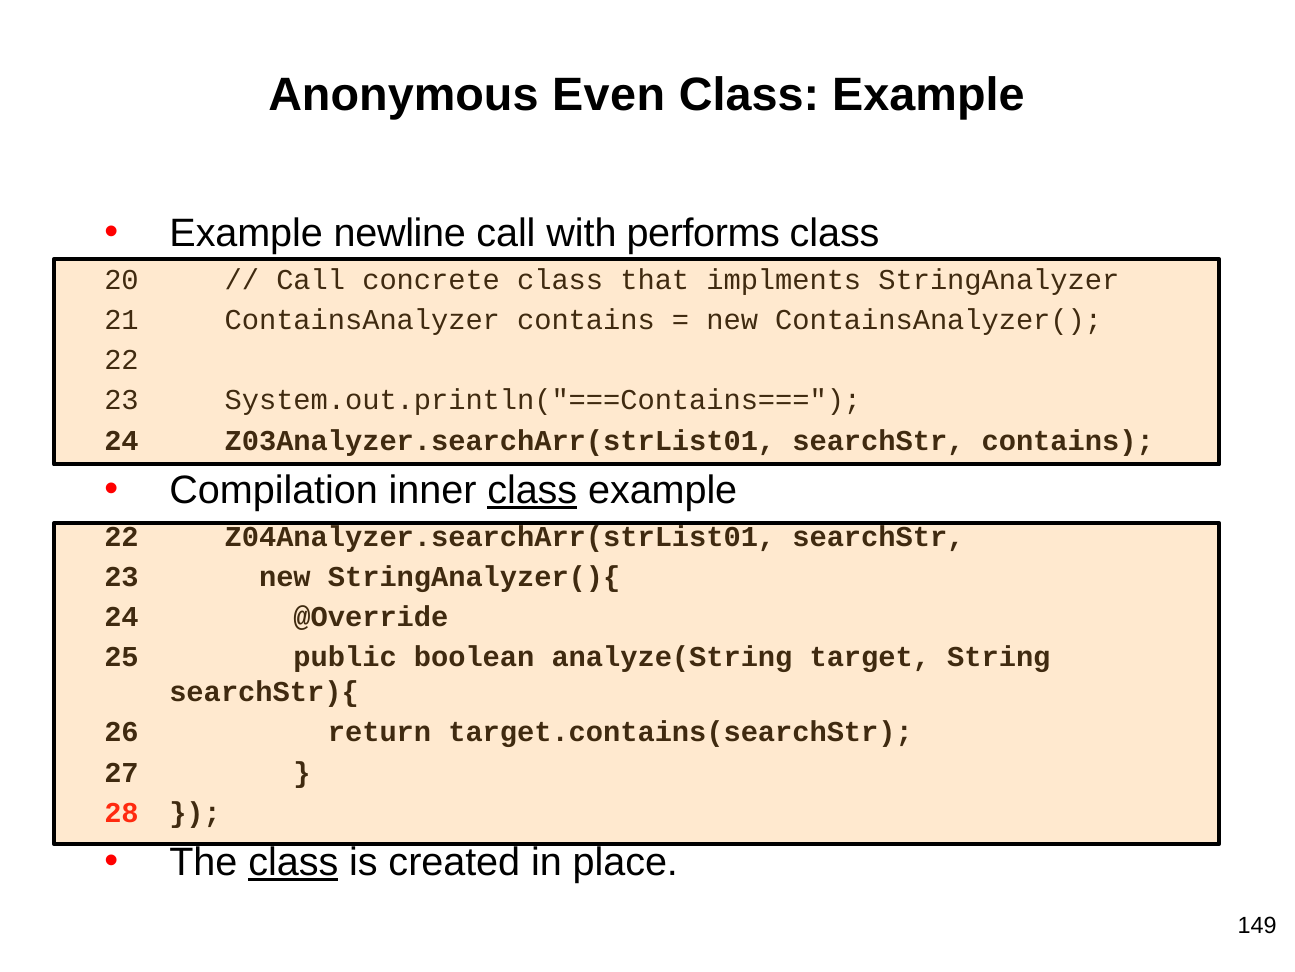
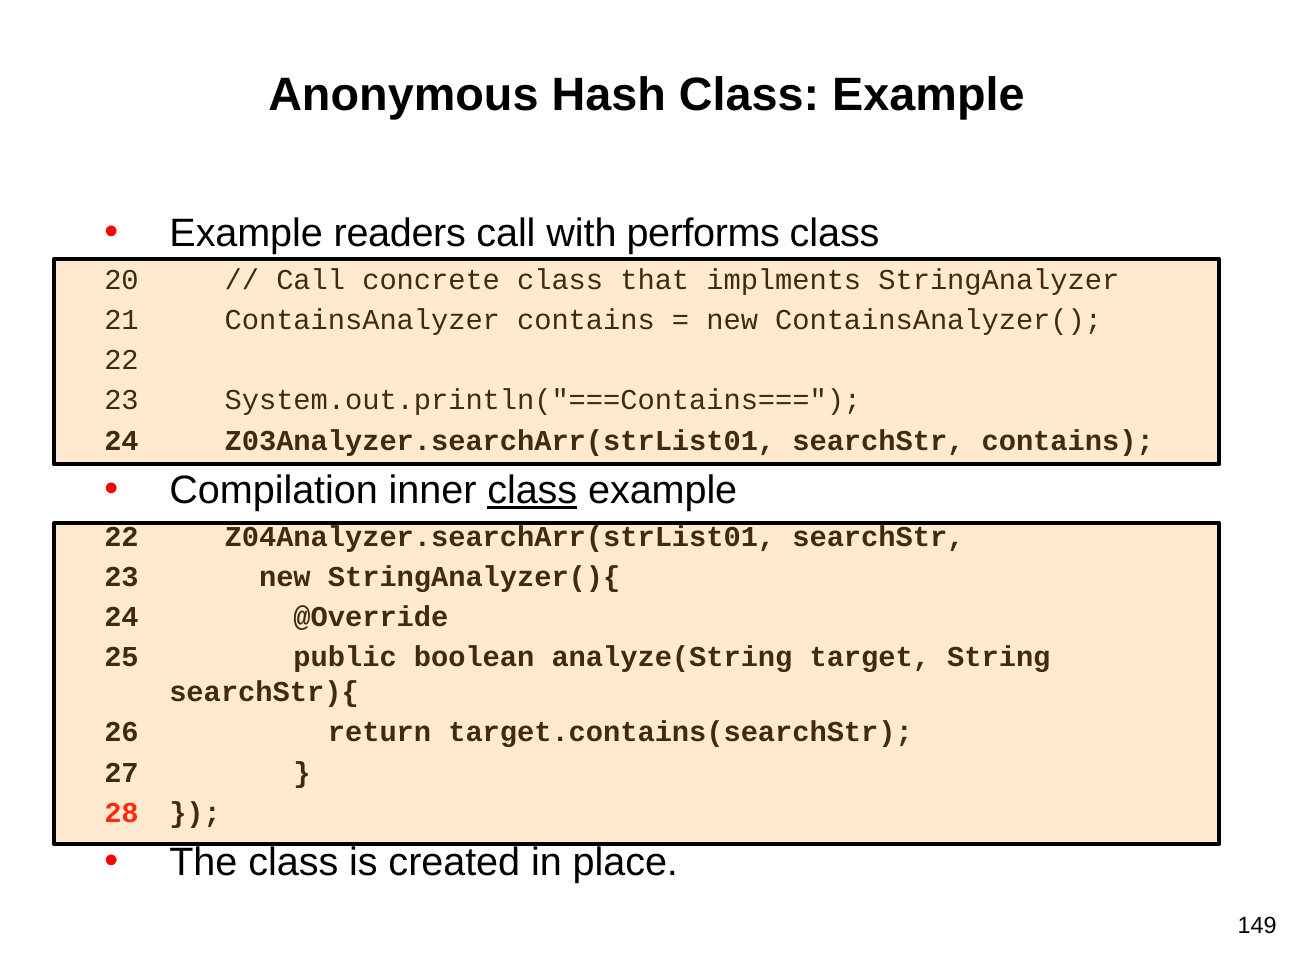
Even: Even -> Hash
newline: newline -> readers
class at (293, 862) underline: present -> none
